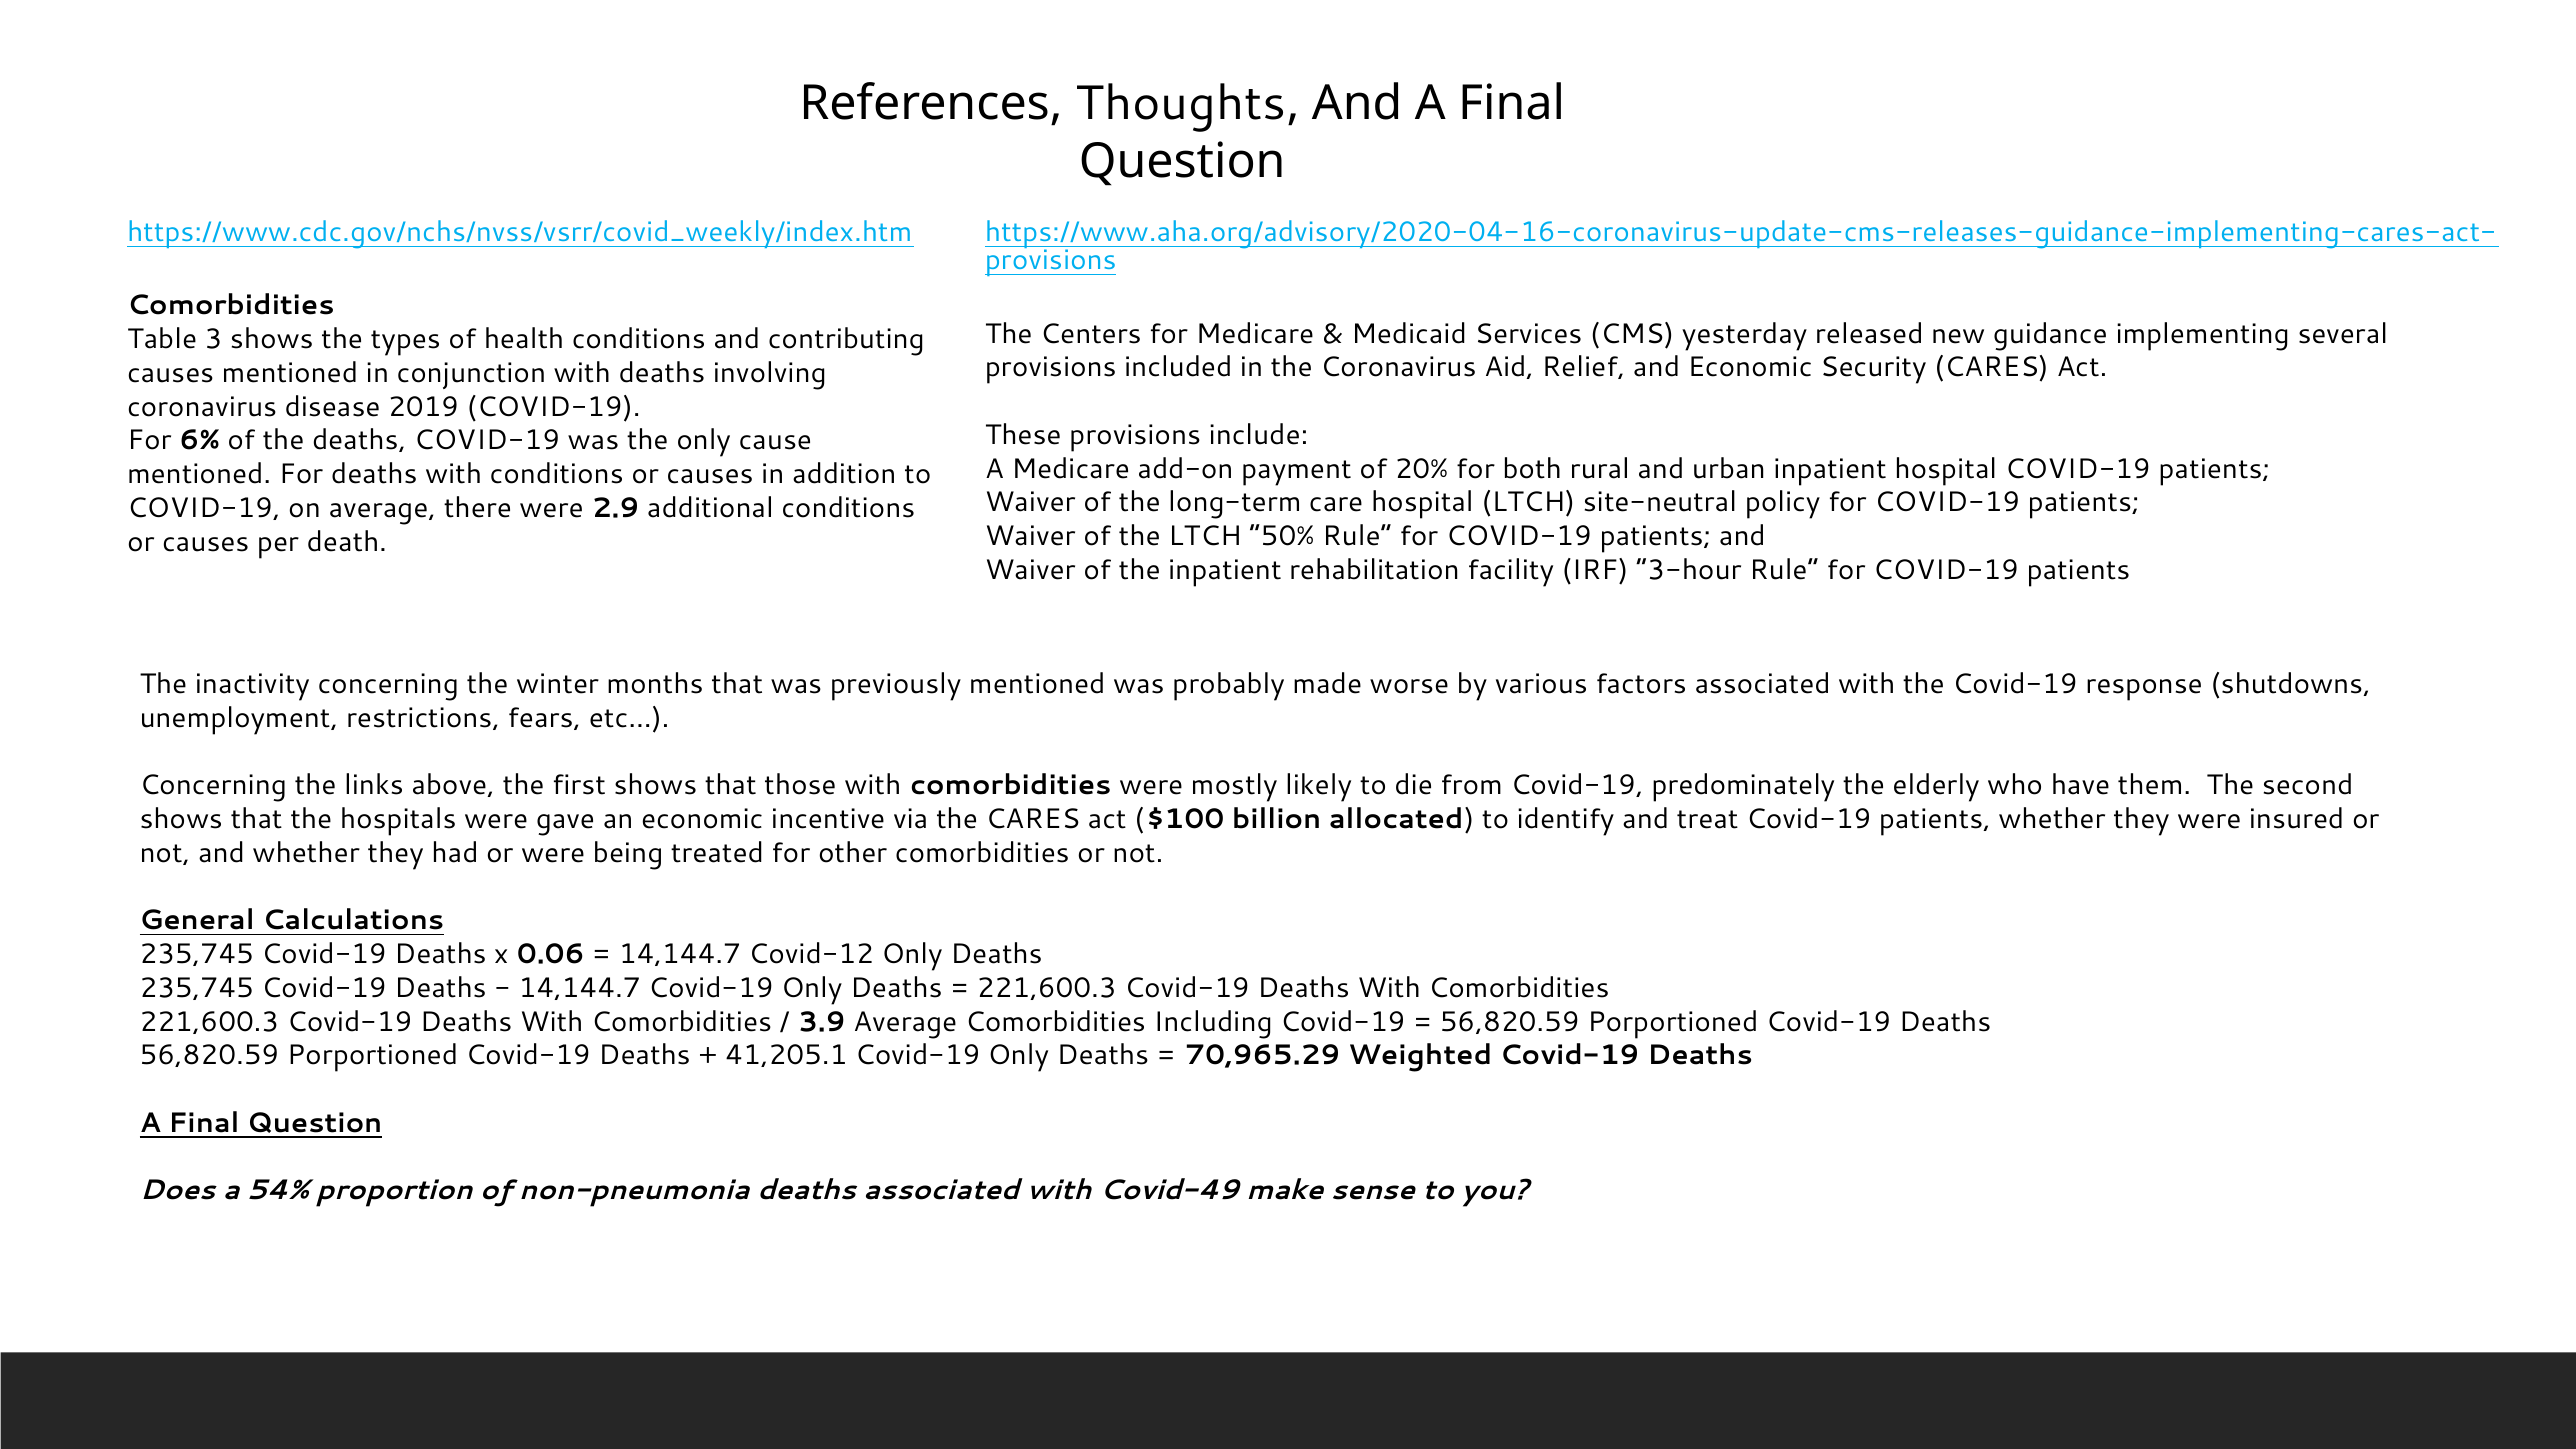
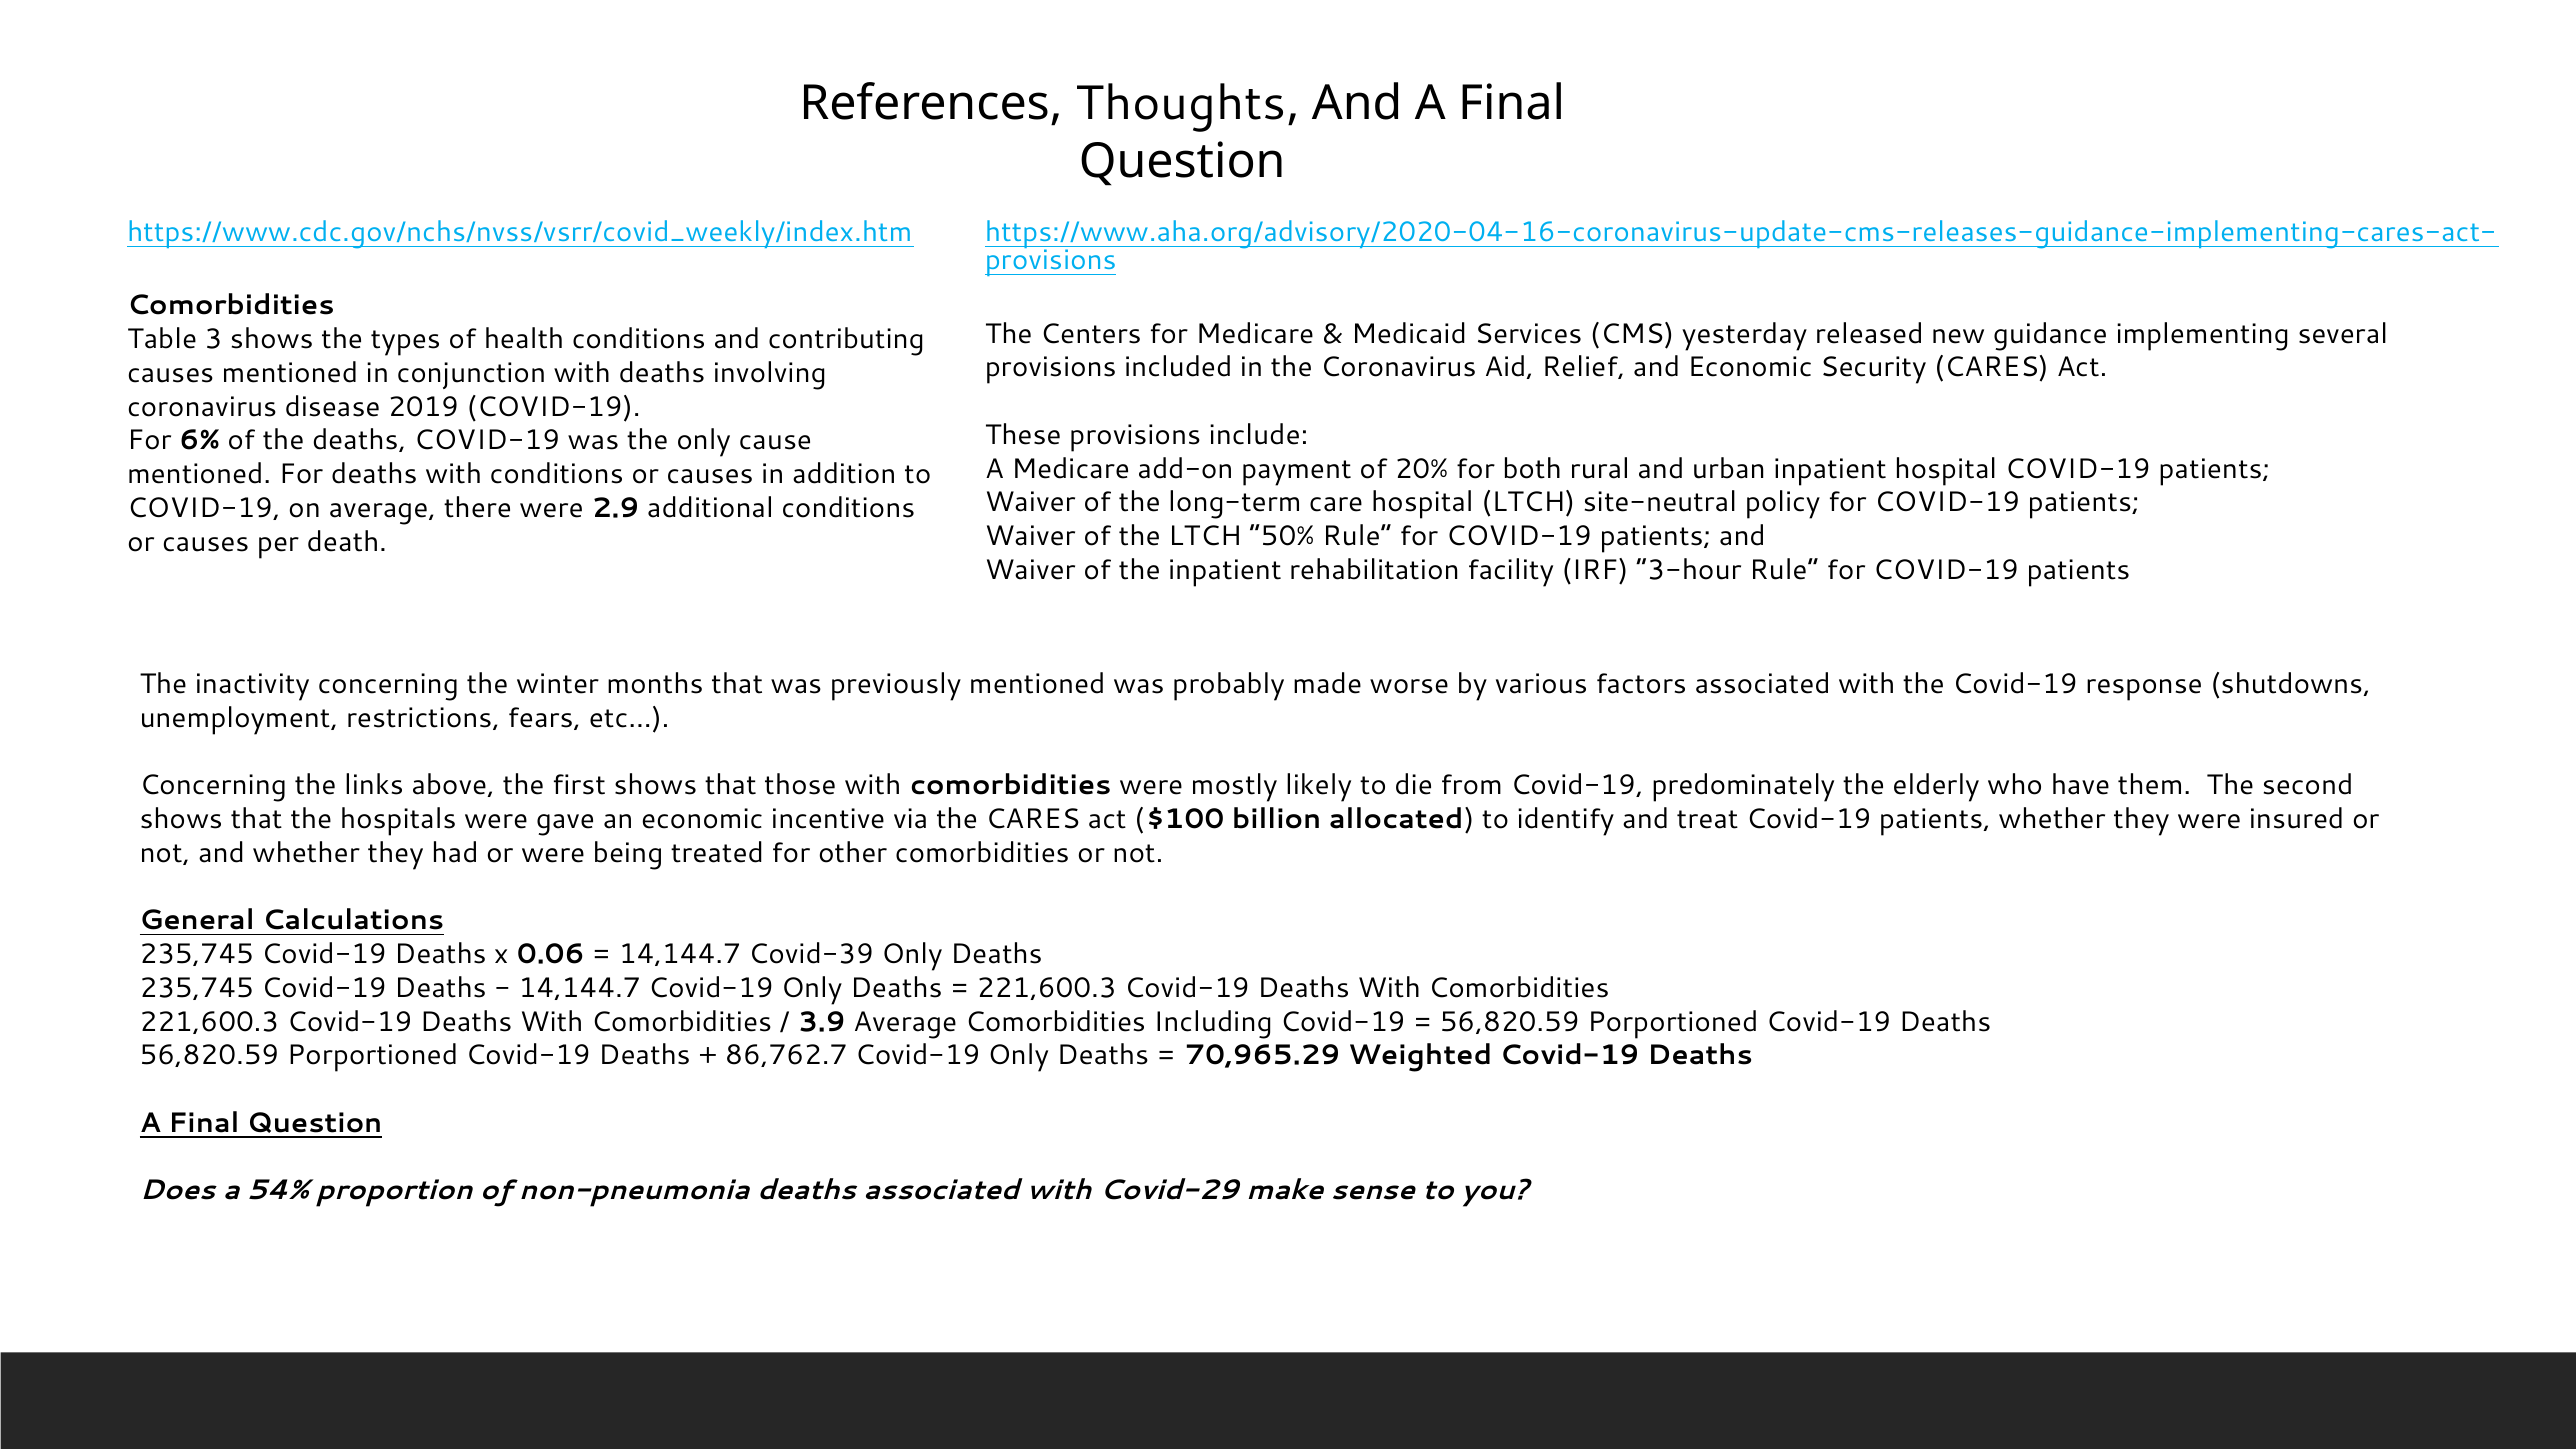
Covid-12: Covid-12 -> Covid-39
41,205.1: 41,205.1 -> 86,762.7
Covid-49: Covid-49 -> Covid-29
